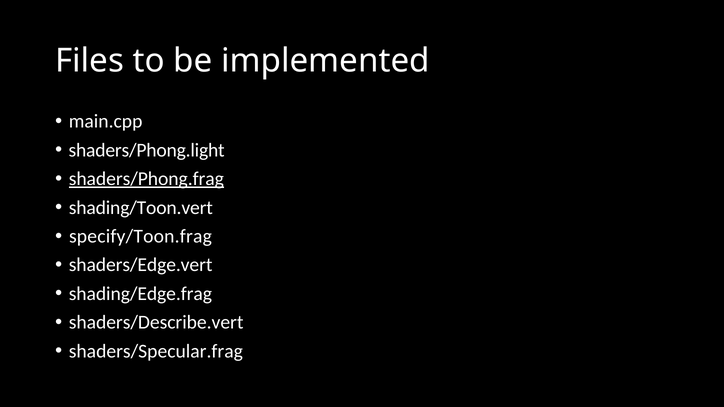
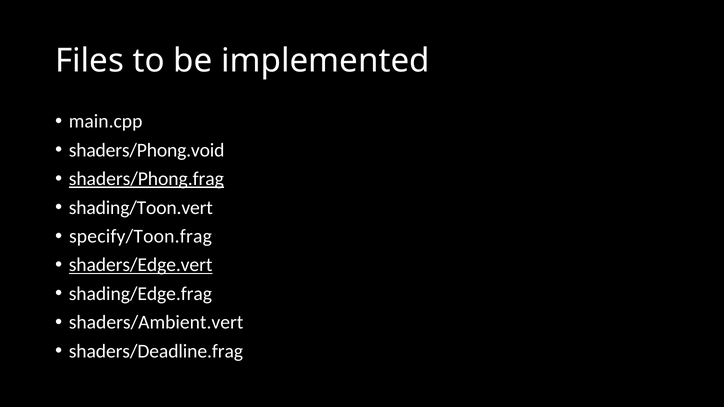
shaders/Phong.light: shaders/Phong.light -> shaders/Phong.void
shaders/Edge.vert underline: none -> present
shaders/Describe.vert: shaders/Describe.vert -> shaders/Ambient.vert
shaders/Specular.frag: shaders/Specular.frag -> shaders/Deadline.frag
